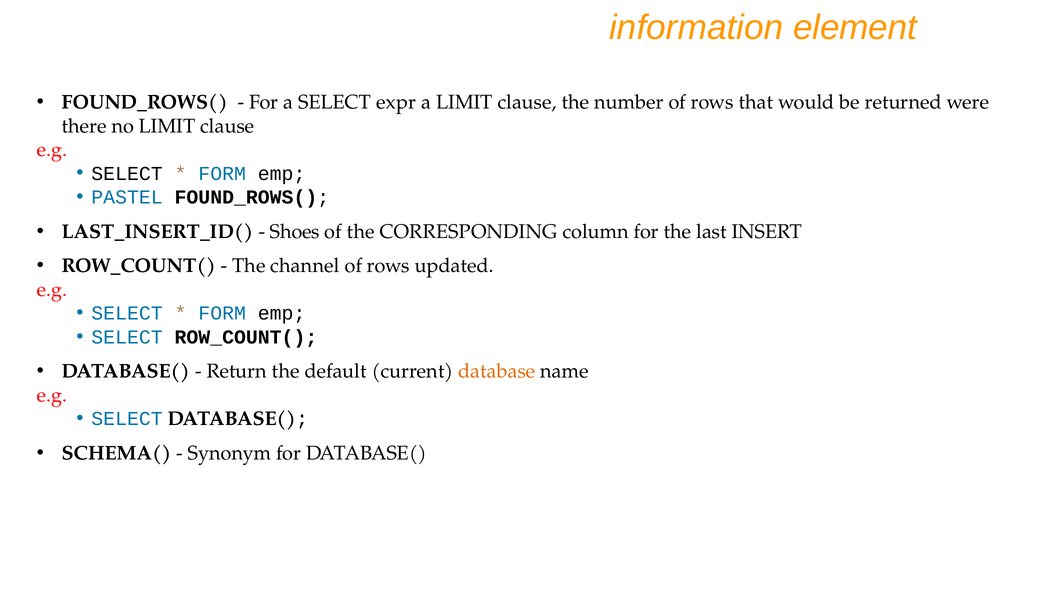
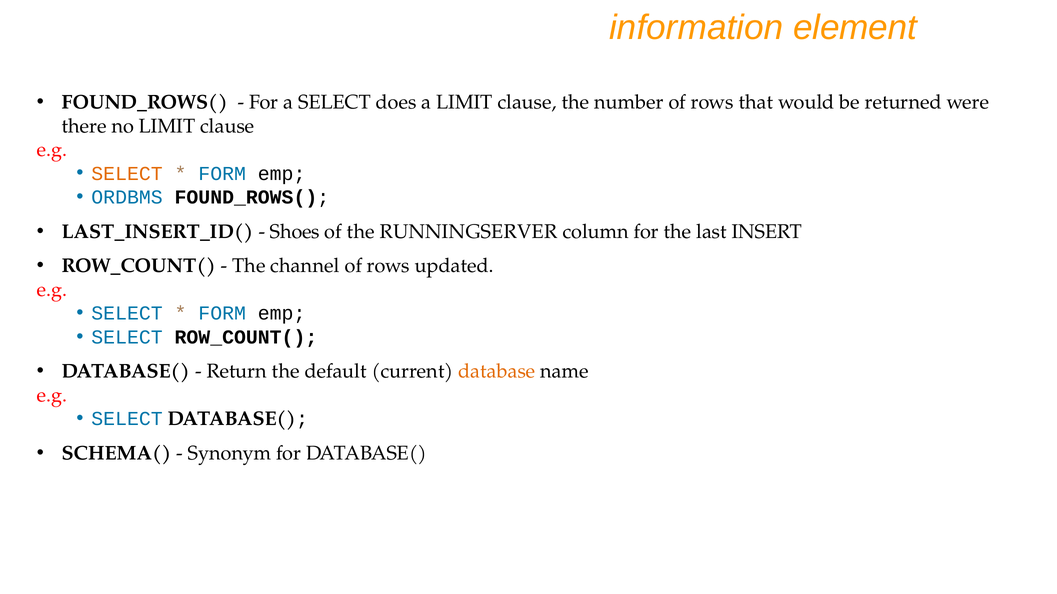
expr: expr -> does
SELECT at (127, 174) colour: black -> orange
PASTEL: PASTEL -> ORDBMS
CORRESPONDING: CORRESPONDING -> RUNNINGSERVER
